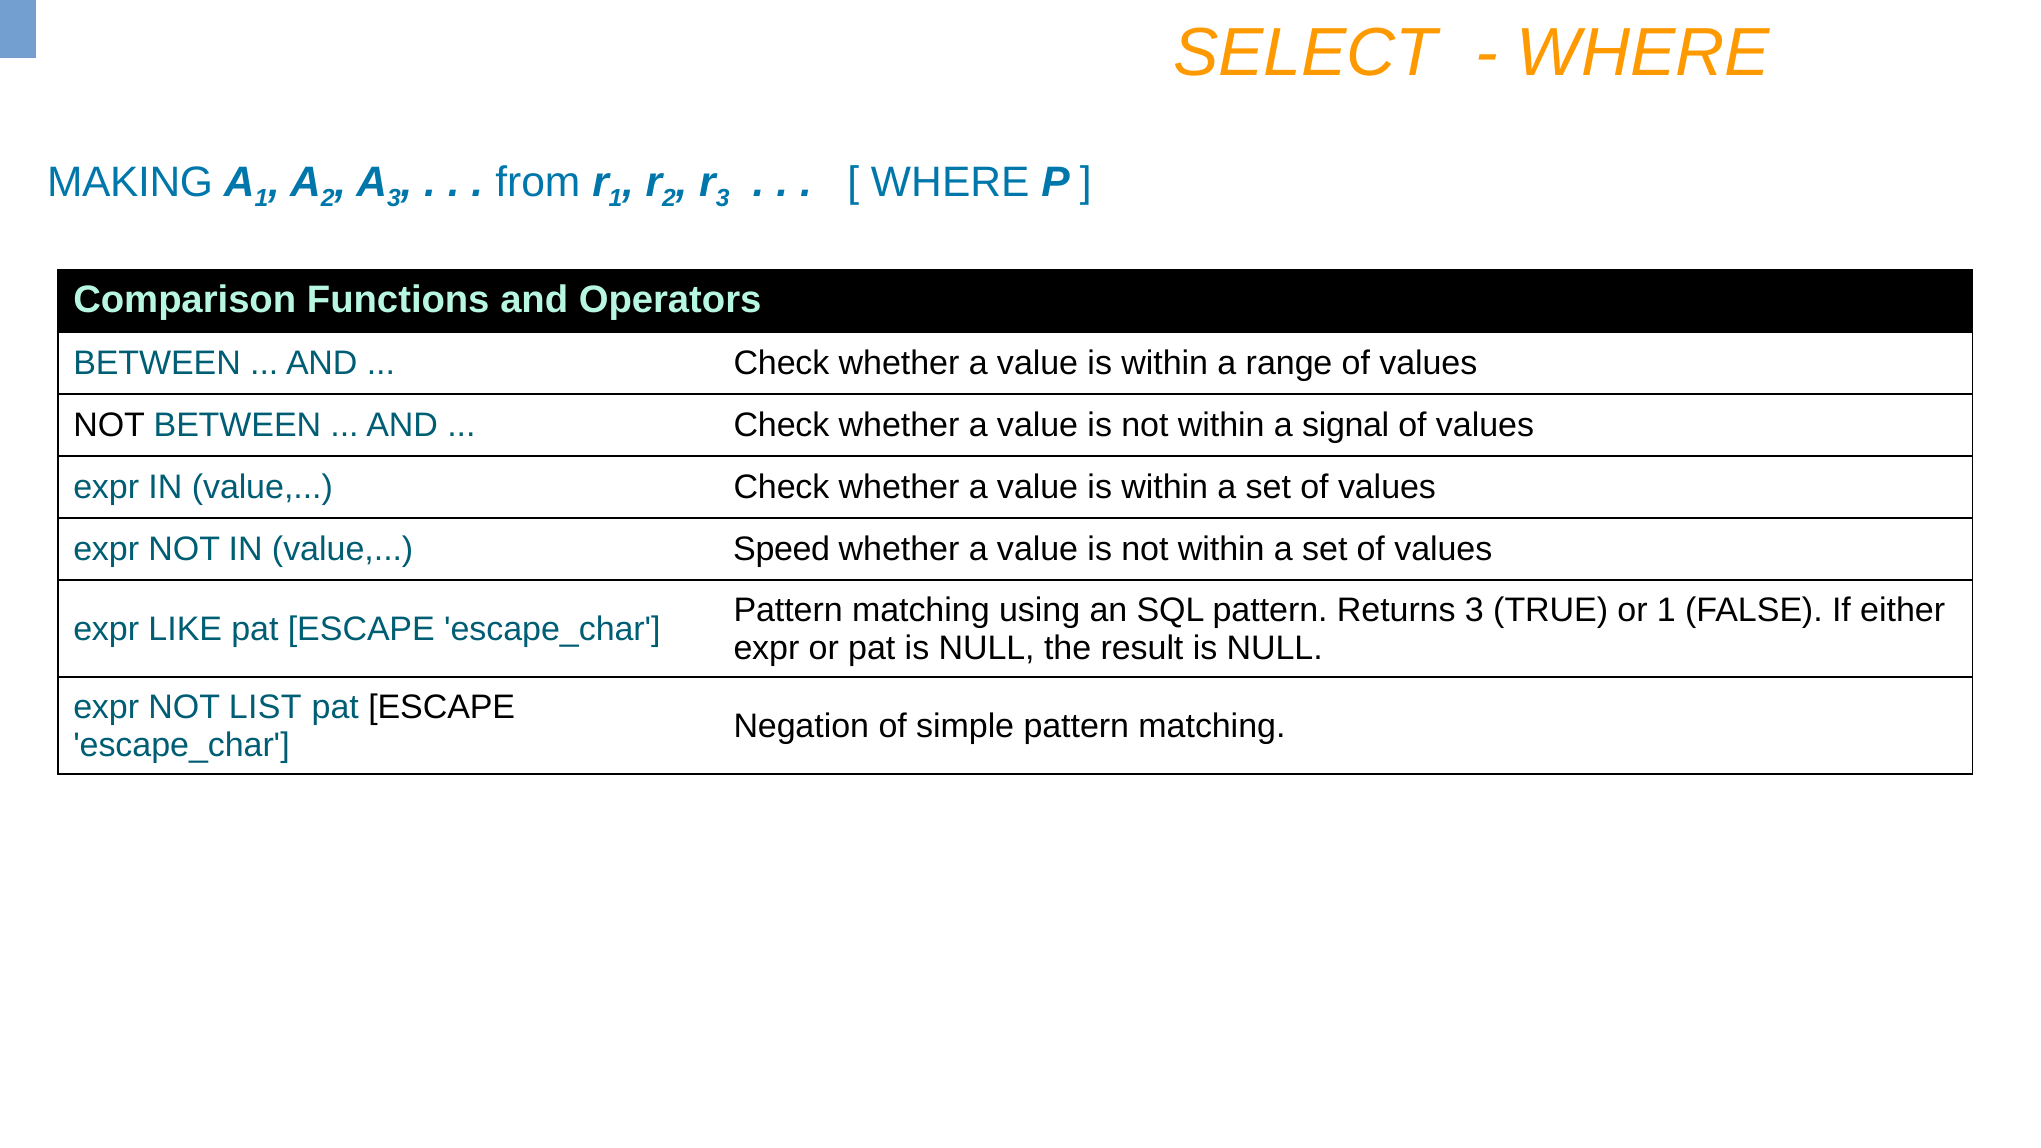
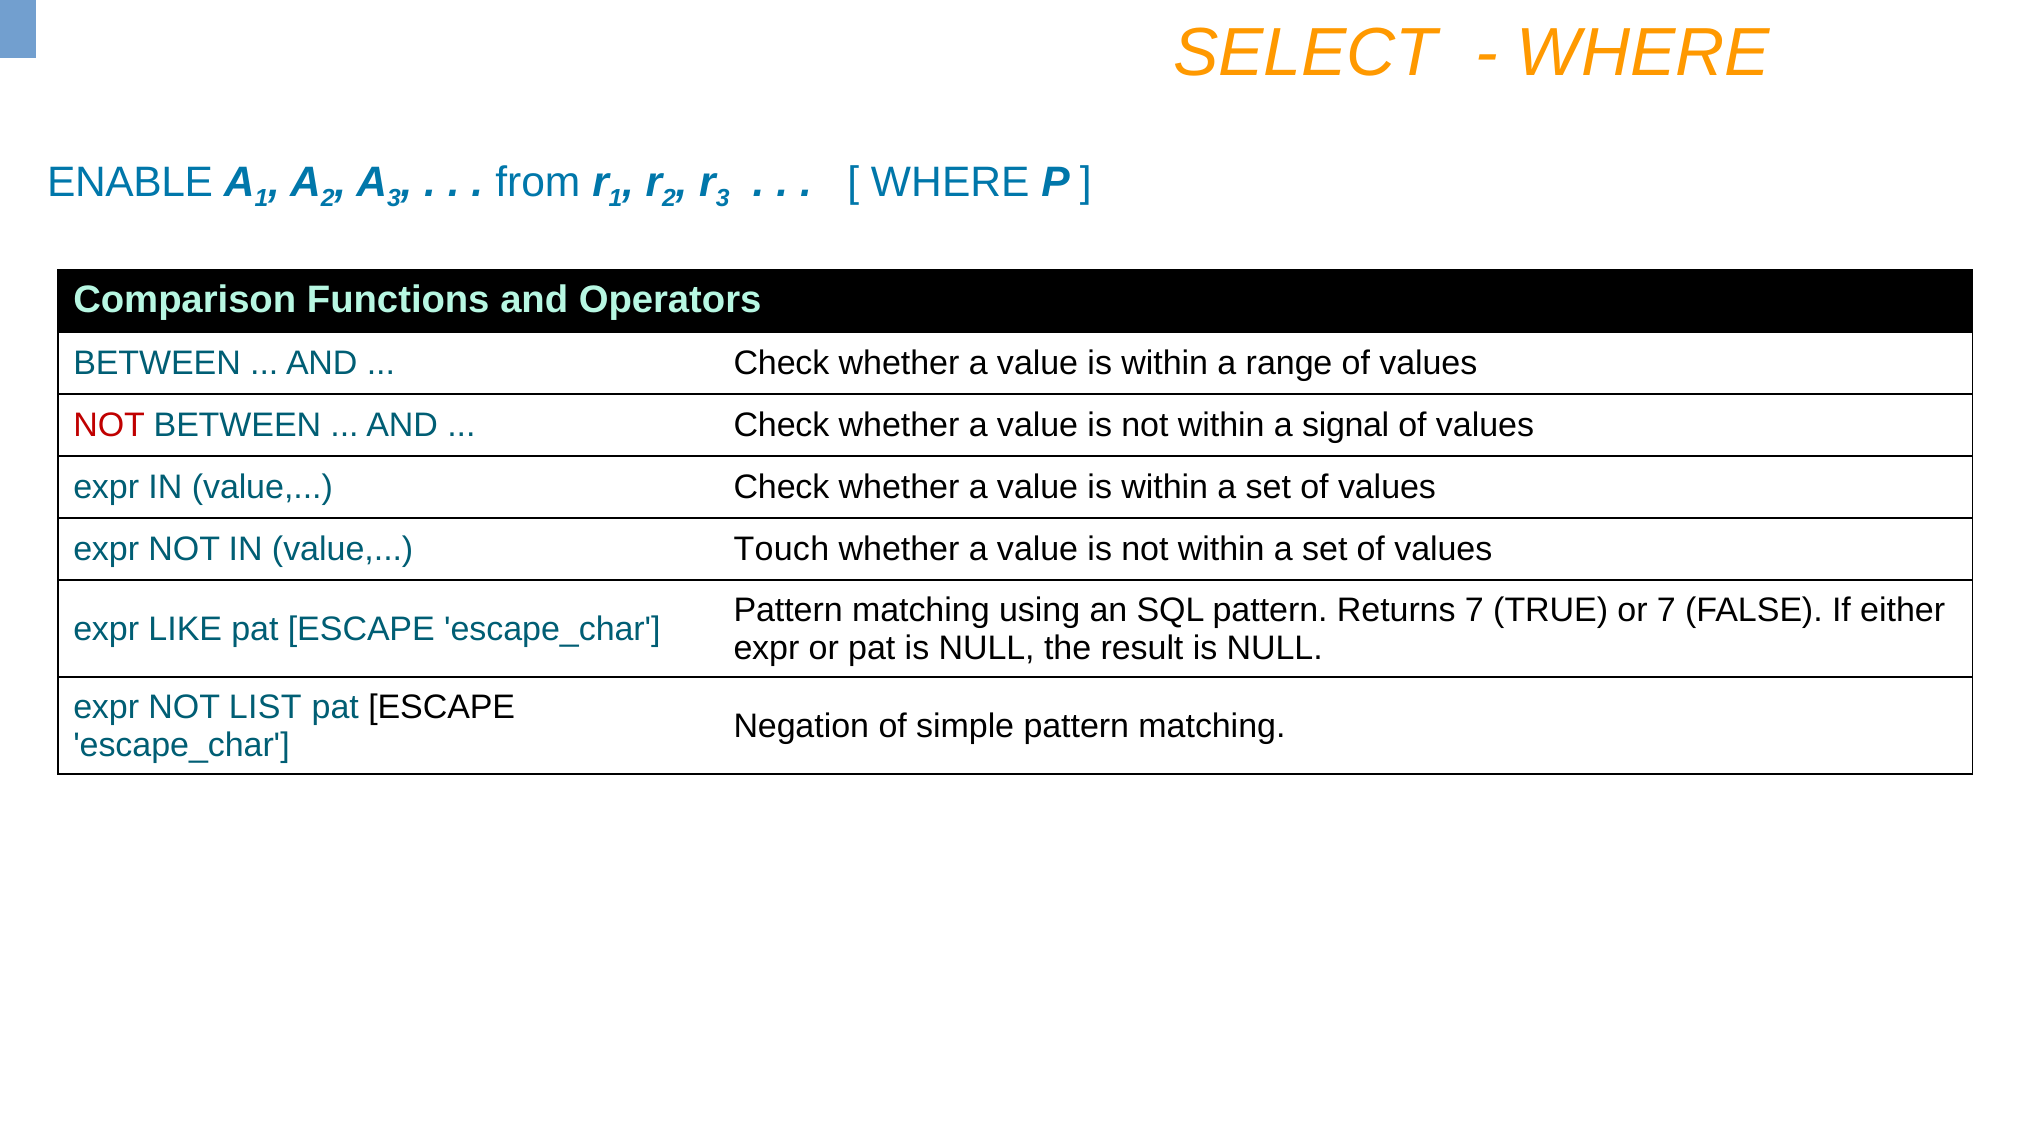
MAKING: MAKING -> ENABLE
NOT at (109, 425) colour: black -> red
Speed: Speed -> Touch
Returns 3: 3 -> 7
or 1: 1 -> 7
